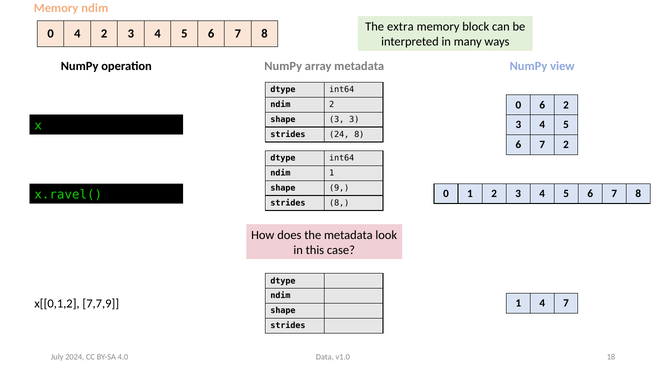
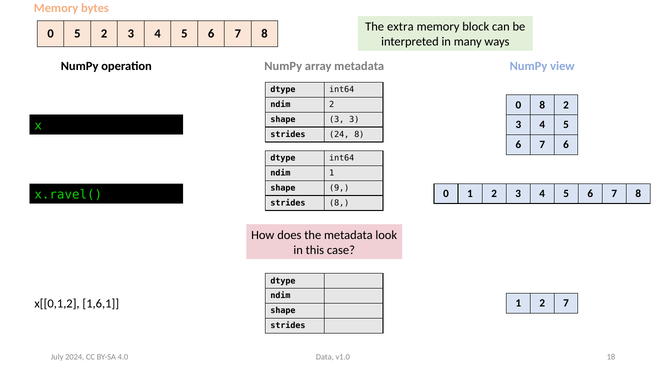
Memory ndim: ndim -> bytes
0 4: 4 -> 5
0 6: 6 -> 8
7 2: 2 -> 6
7,7,9: 7,7,9 -> 1,6,1
4 at (542, 304): 4 -> 2
